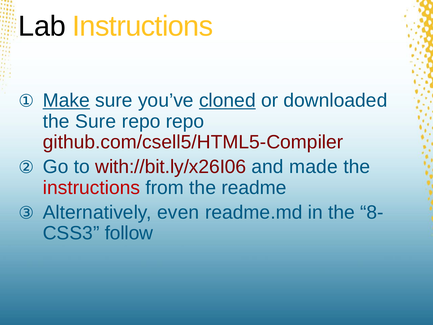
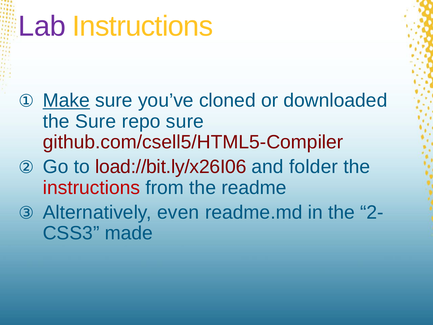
Lab colour: black -> purple
cloned underline: present -> none
repo repo: repo -> sure
with://bit.ly/x26I06: with://bit.ly/x26I06 -> load://bit.ly/x26I06
made: made -> folder
8-: 8- -> 2-
follow: follow -> made
